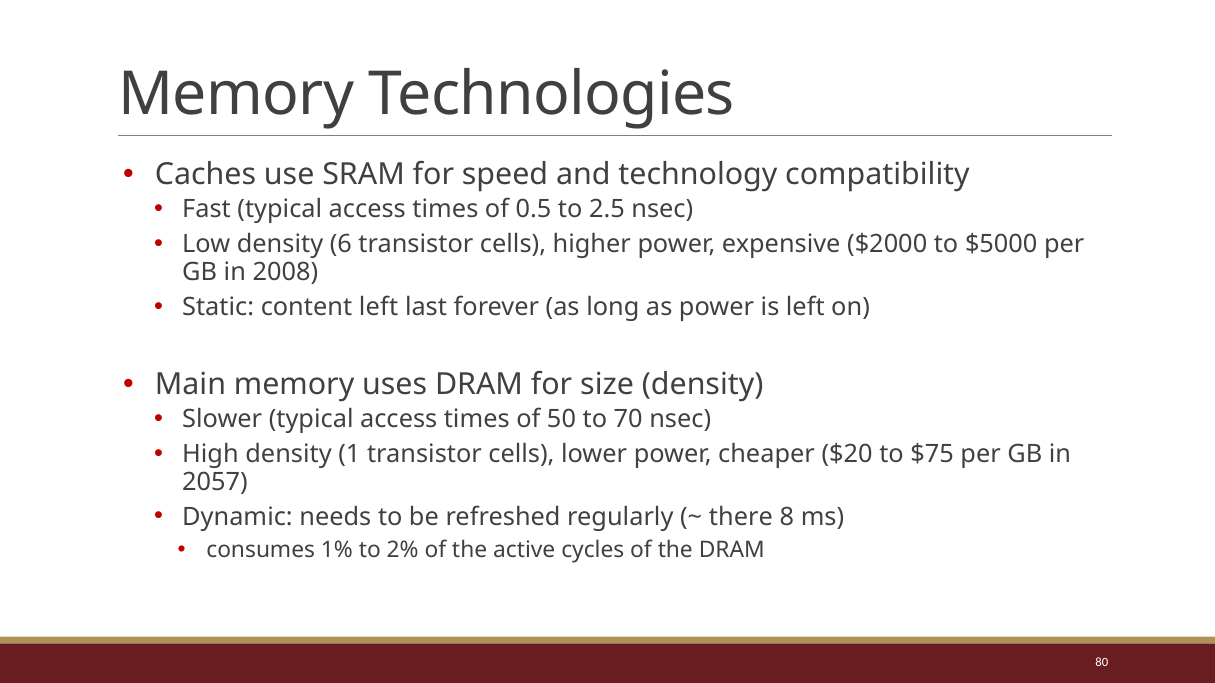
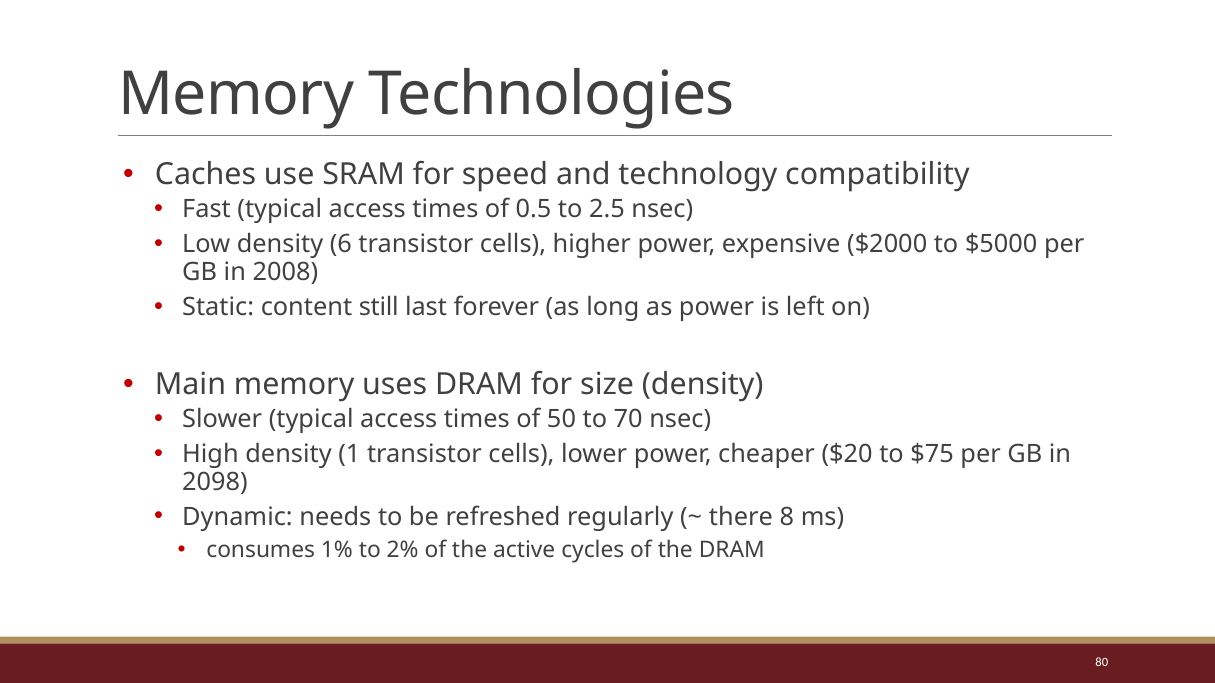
content left: left -> still
2057: 2057 -> 2098
